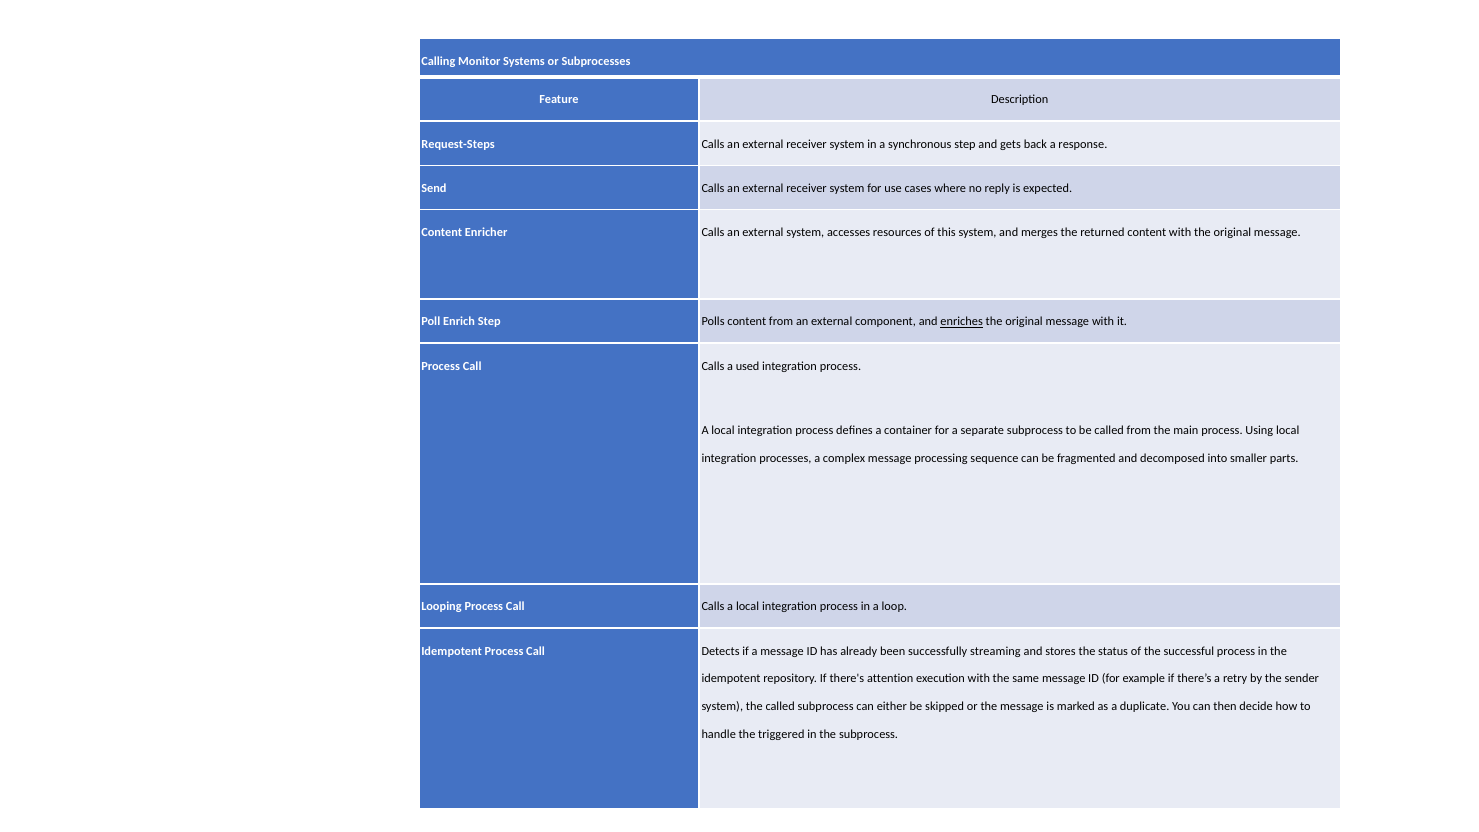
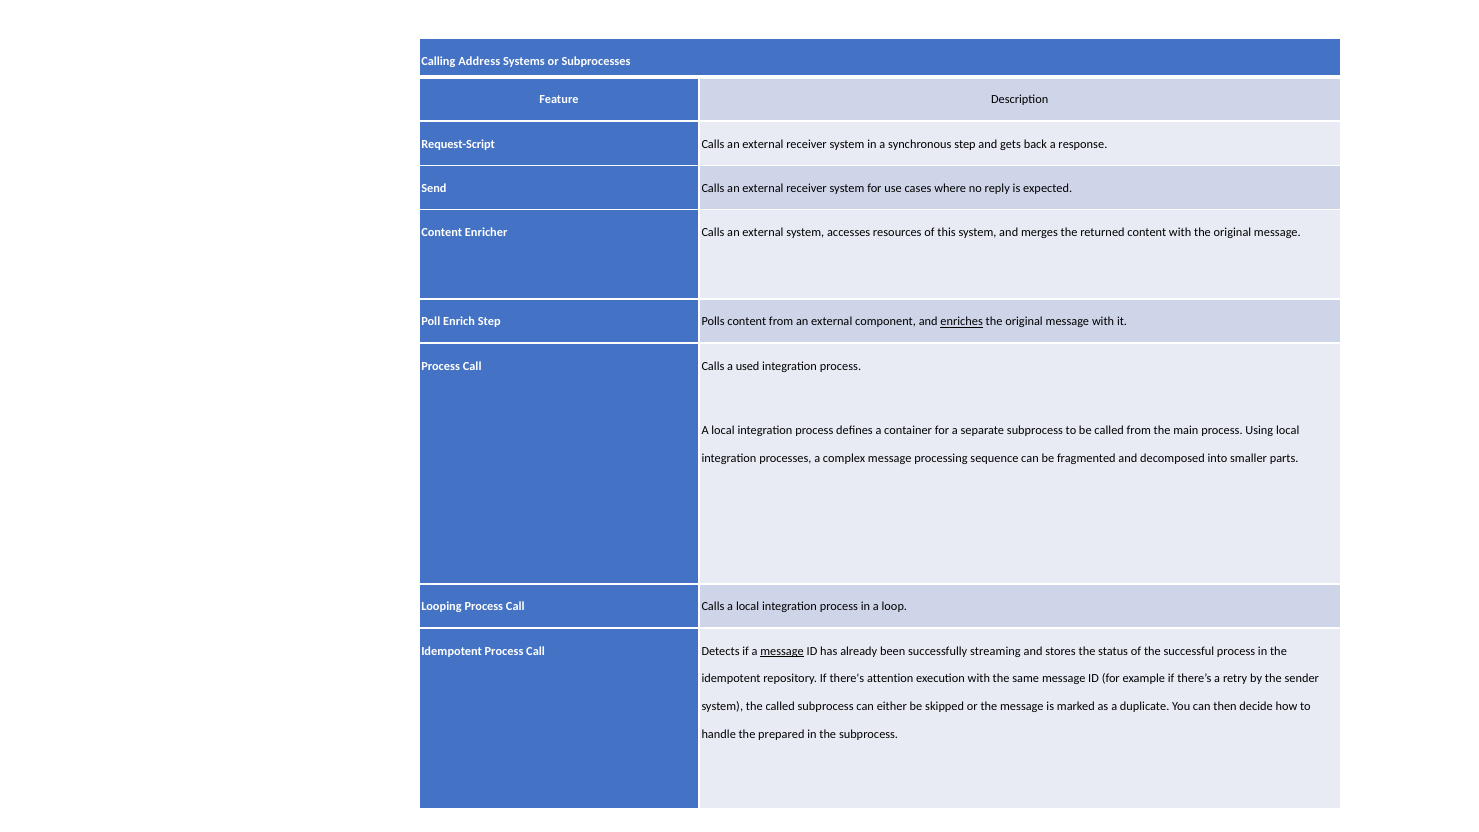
Monitor: Monitor -> Address
Request-Steps: Request-Steps -> Request-Script
message at (782, 651) underline: none -> present
triggered: triggered -> prepared
